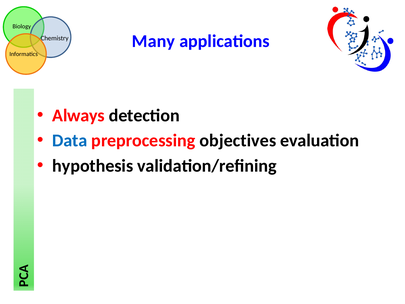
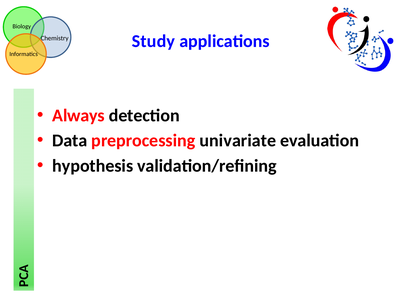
Many: Many -> Study
Data colour: blue -> black
objectives: objectives -> univariate
